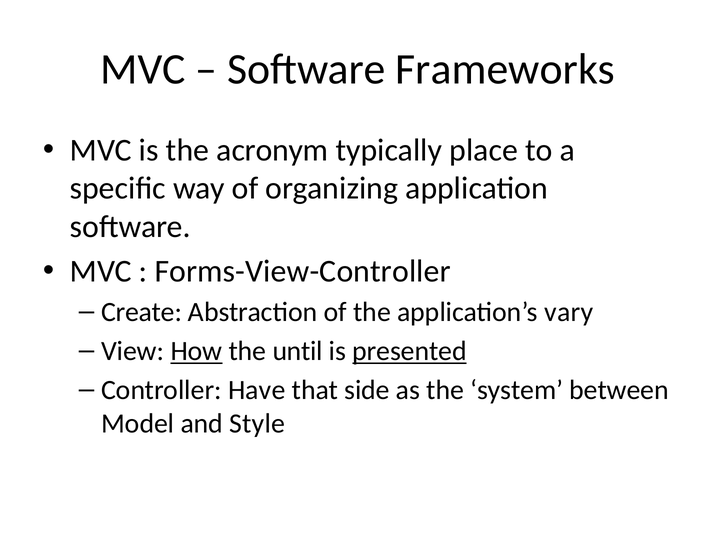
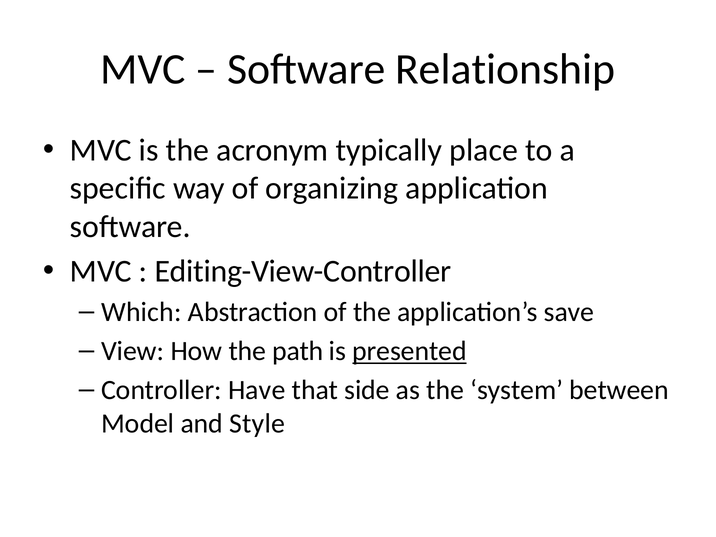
Frameworks: Frameworks -> Relationship
Forms-View-Controller: Forms-View-Controller -> Editing-View-Controller
Create: Create -> Which
vary: vary -> save
How underline: present -> none
until: until -> path
